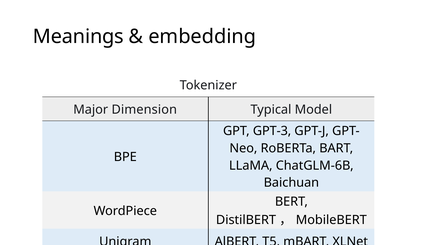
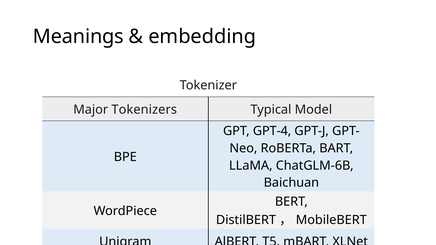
Dimension: Dimension -> Tokenizers
GPT-3: GPT-3 -> GPT-4
